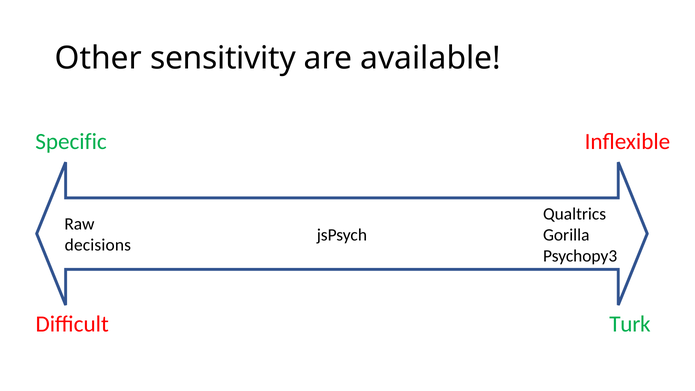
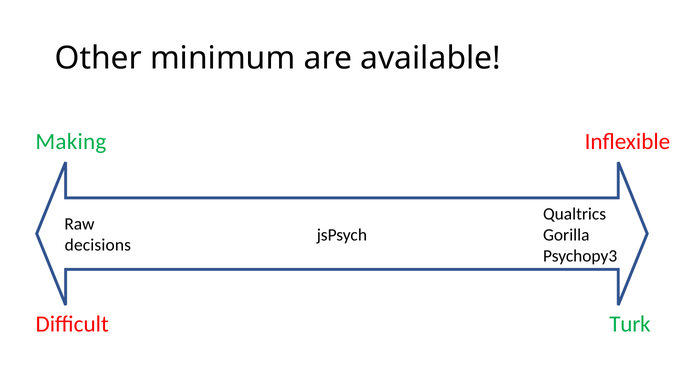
sensitivity: sensitivity -> minimum
Specific: Specific -> Making
